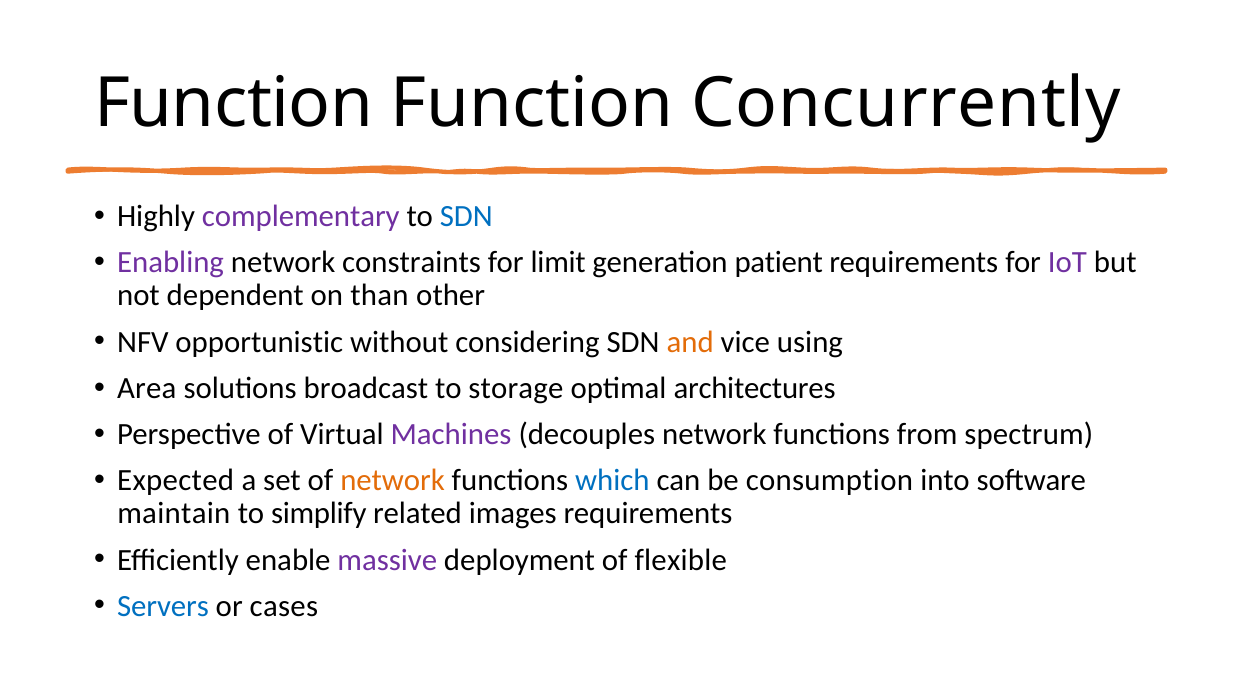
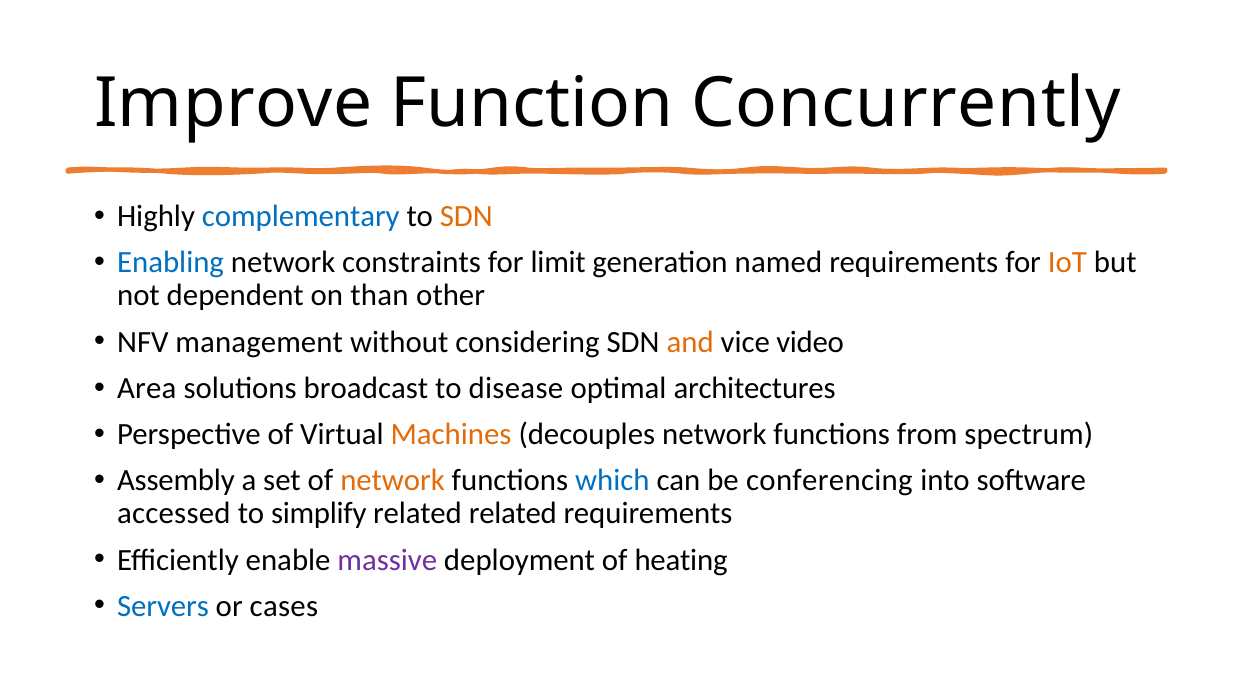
Function at (234, 104): Function -> Improve
complementary colour: purple -> blue
SDN at (466, 216) colour: blue -> orange
Enabling colour: purple -> blue
patient: patient -> named
IoT colour: purple -> orange
opportunistic: opportunistic -> management
using: using -> video
storage: storage -> disease
Machines colour: purple -> orange
Expected: Expected -> Assembly
consumption: consumption -> conferencing
maintain: maintain -> accessed
related images: images -> related
flexible: flexible -> heating
